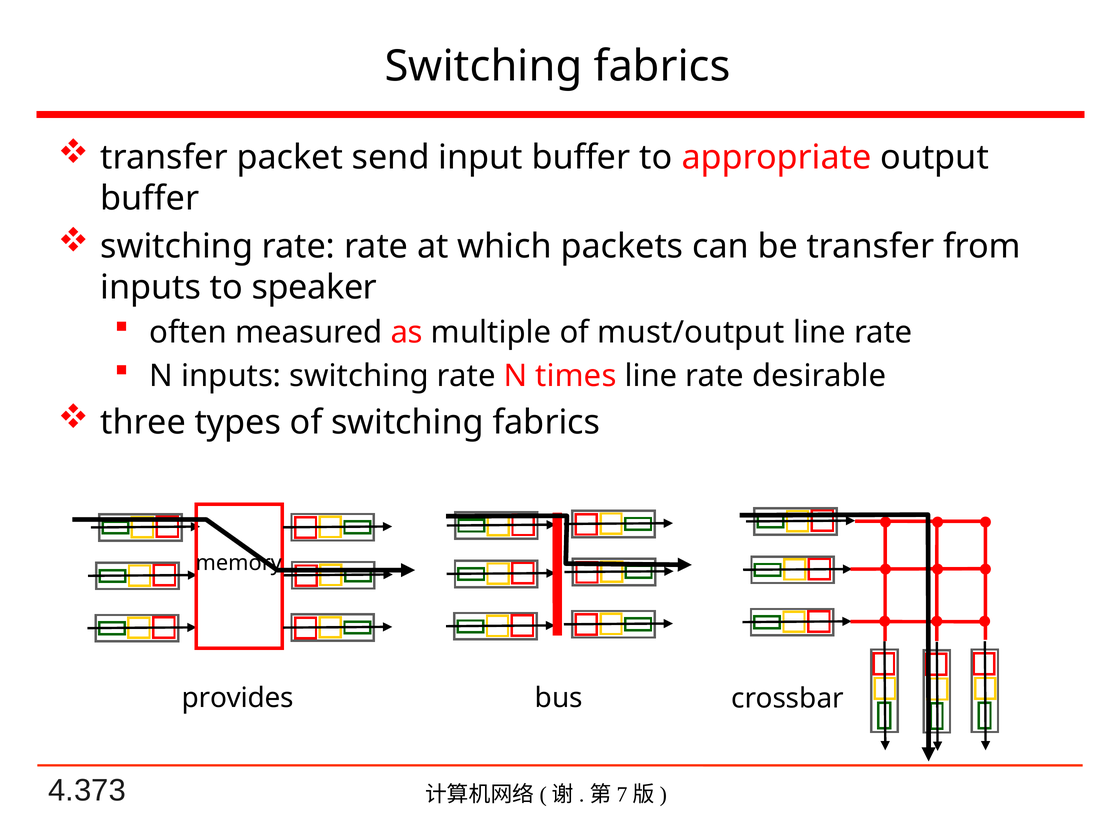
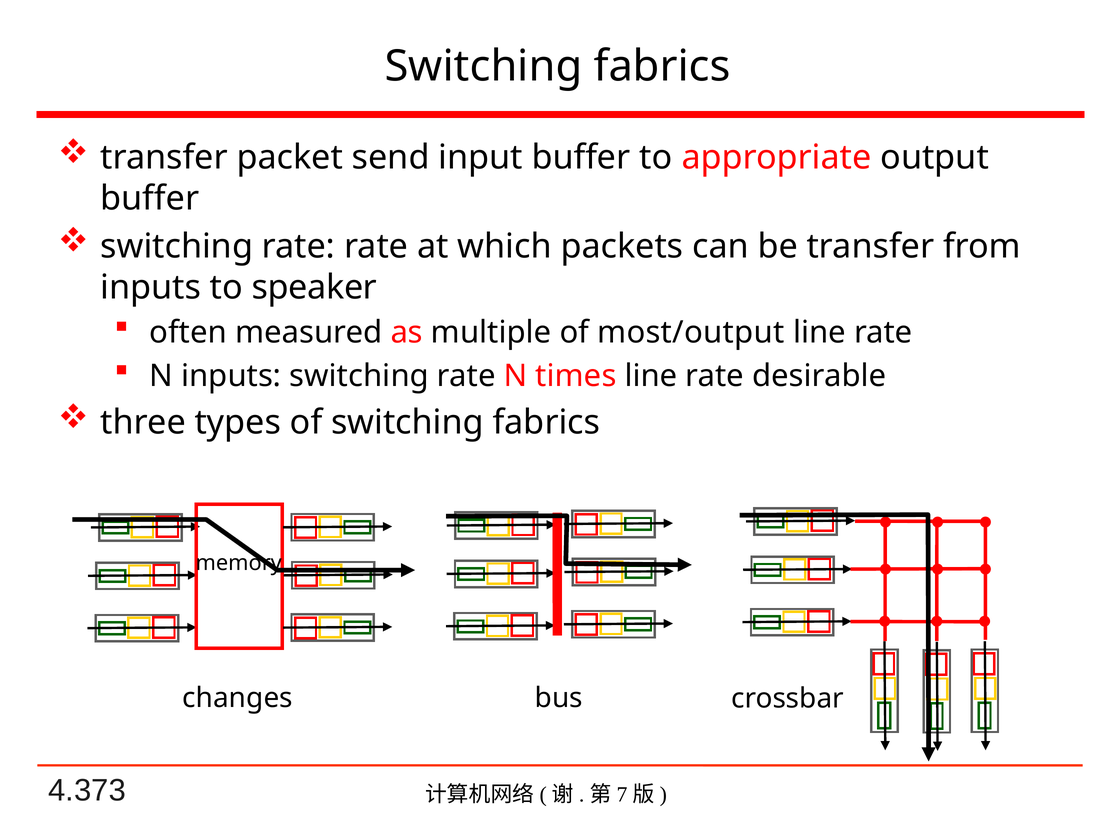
must/output: must/output -> most/output
provides: provides -> changes
